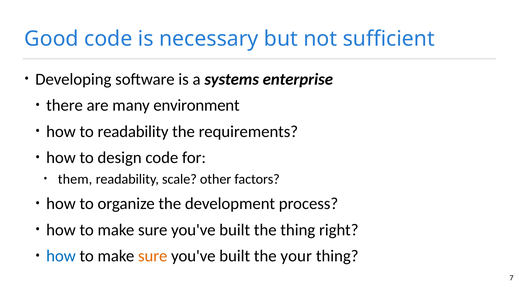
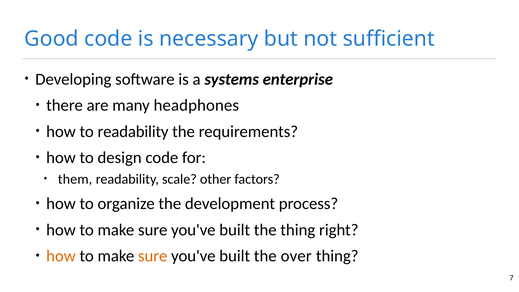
environment: environment -> headphones
how at (61, 256) colour: blue -> orange
your: your -> over
